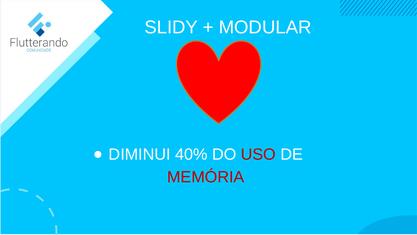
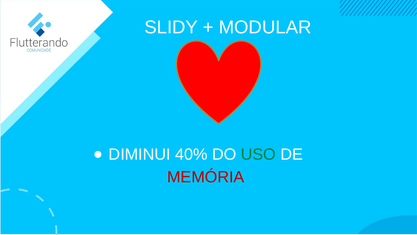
USO colour: red -> green
